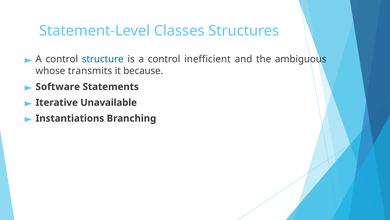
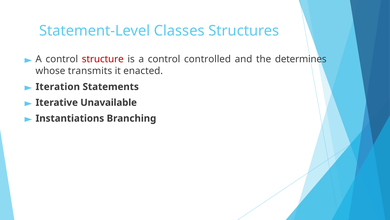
structure colour: blue -> red
inefficient: inefficient -> controlled
ambiguous: ambiguous -> determines
because: because -> enacted
Software: Software -> Iteration
